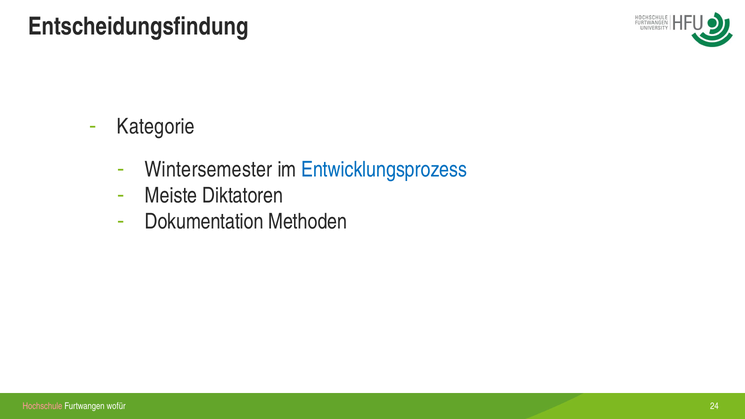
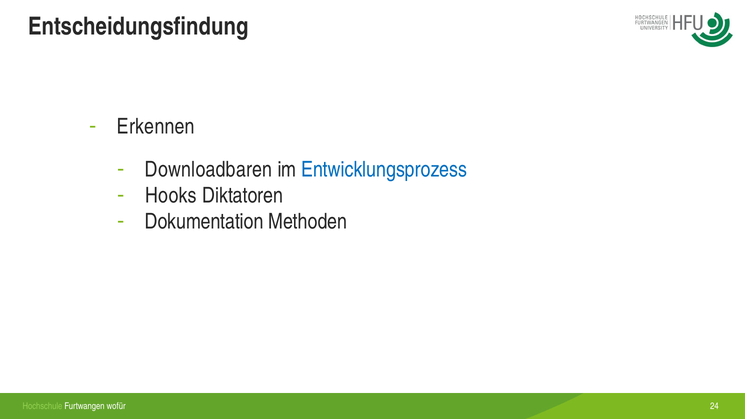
Kategorie: Kategorie -> Erkennen
Wintersemester: Wintersemester -> Downloadbaren
Meiste: Meiste -> Hooks
Hochschule colour: pink -> light green
